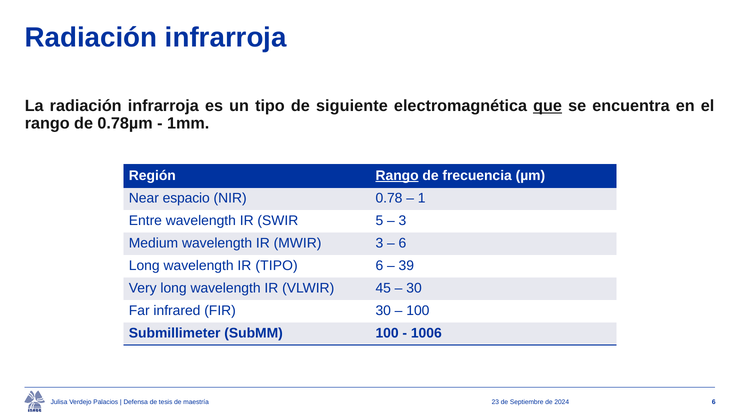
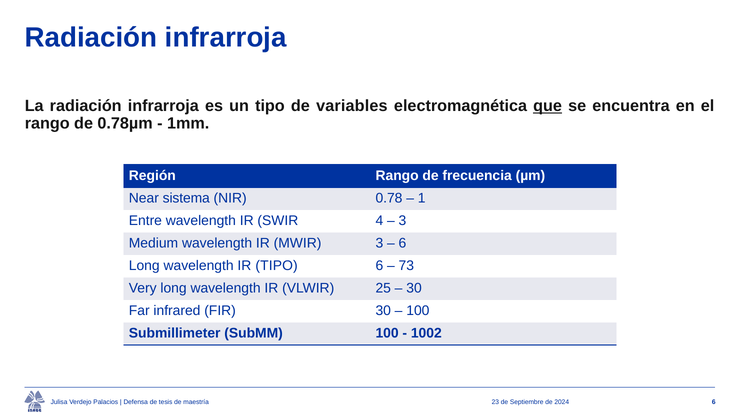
siguiente: siguiente -> variables
Rango at (397, 175) underline: present -> none
espacio: espacio -> sistema
5: 5 -> 4
39: 39 -> 73
45: 45 -> 25
1006: 1006 -> 1002
